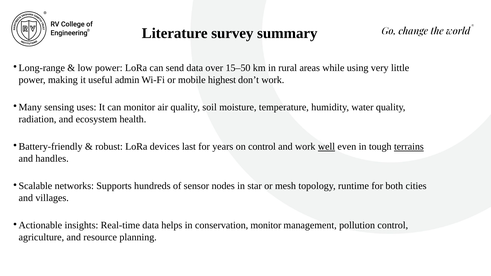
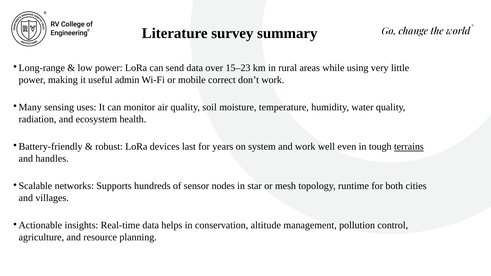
15–50: 15–50 -> 15–23
highest: highest -> correct
on control: control -> system
well underline: present -> none
conservation monitor: monitor -> altitude
